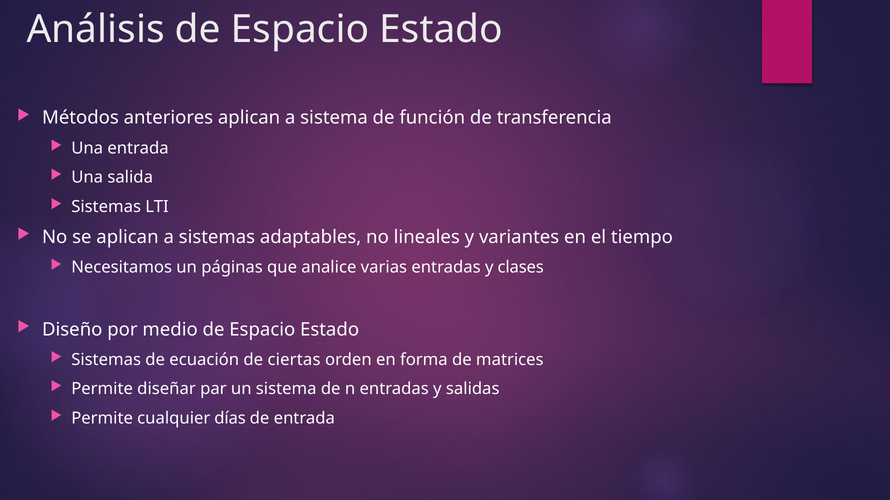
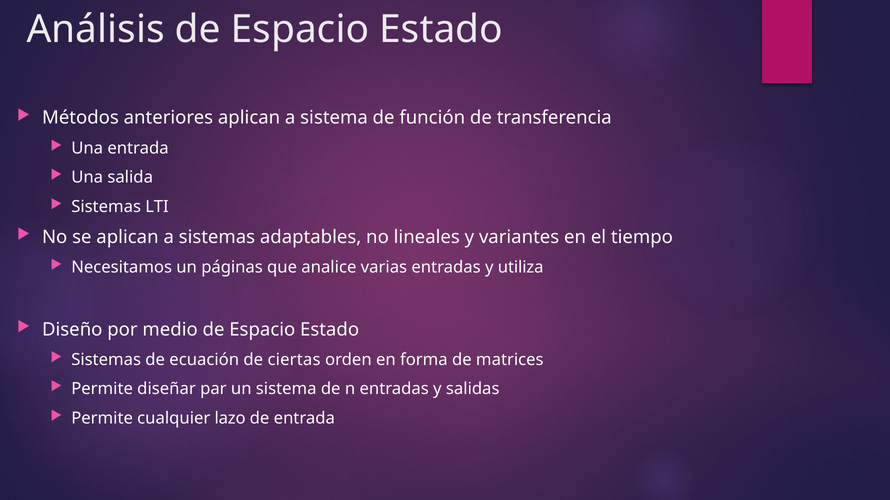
clases: clases -> utiliza
días: días -> lazo
